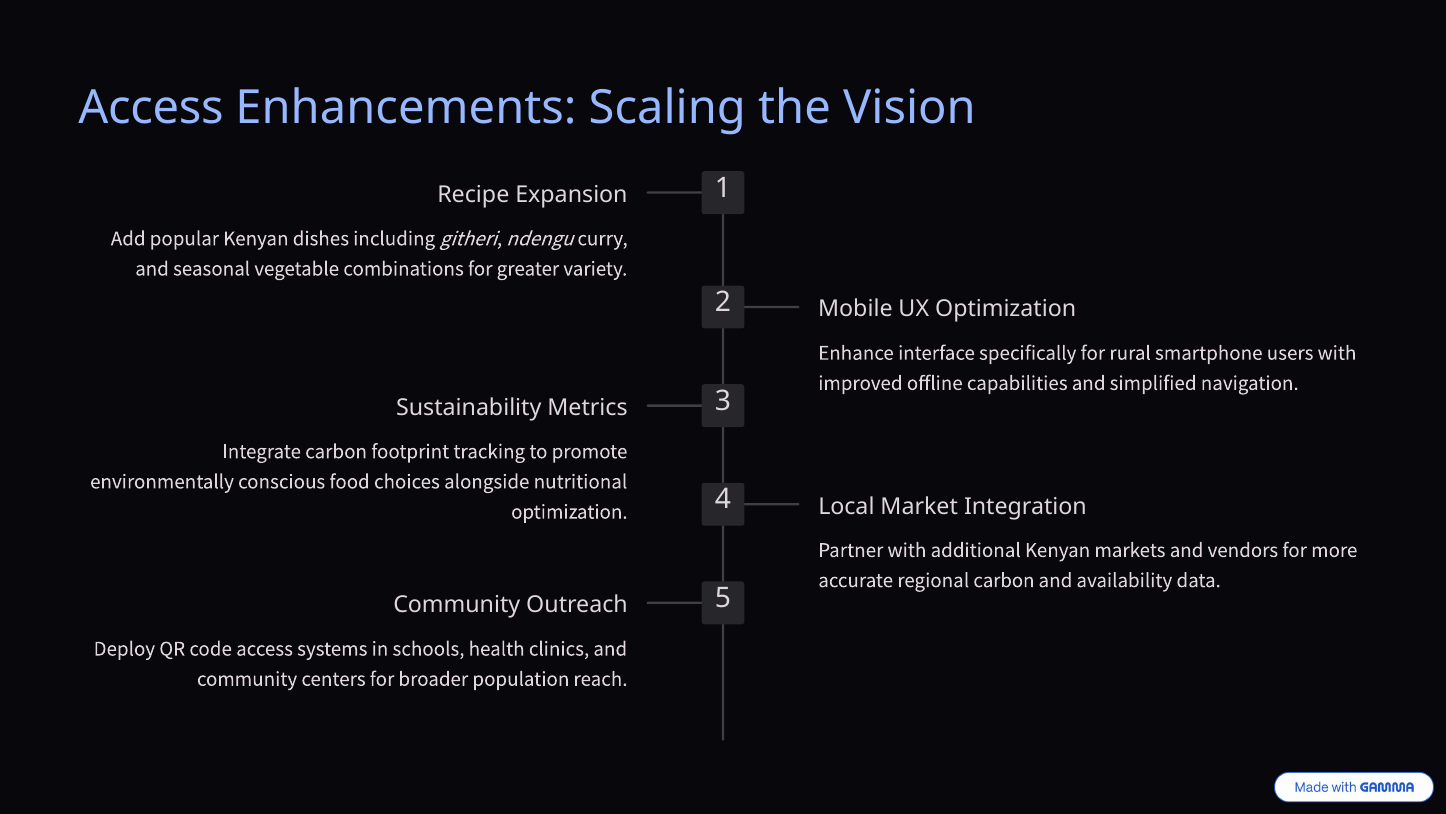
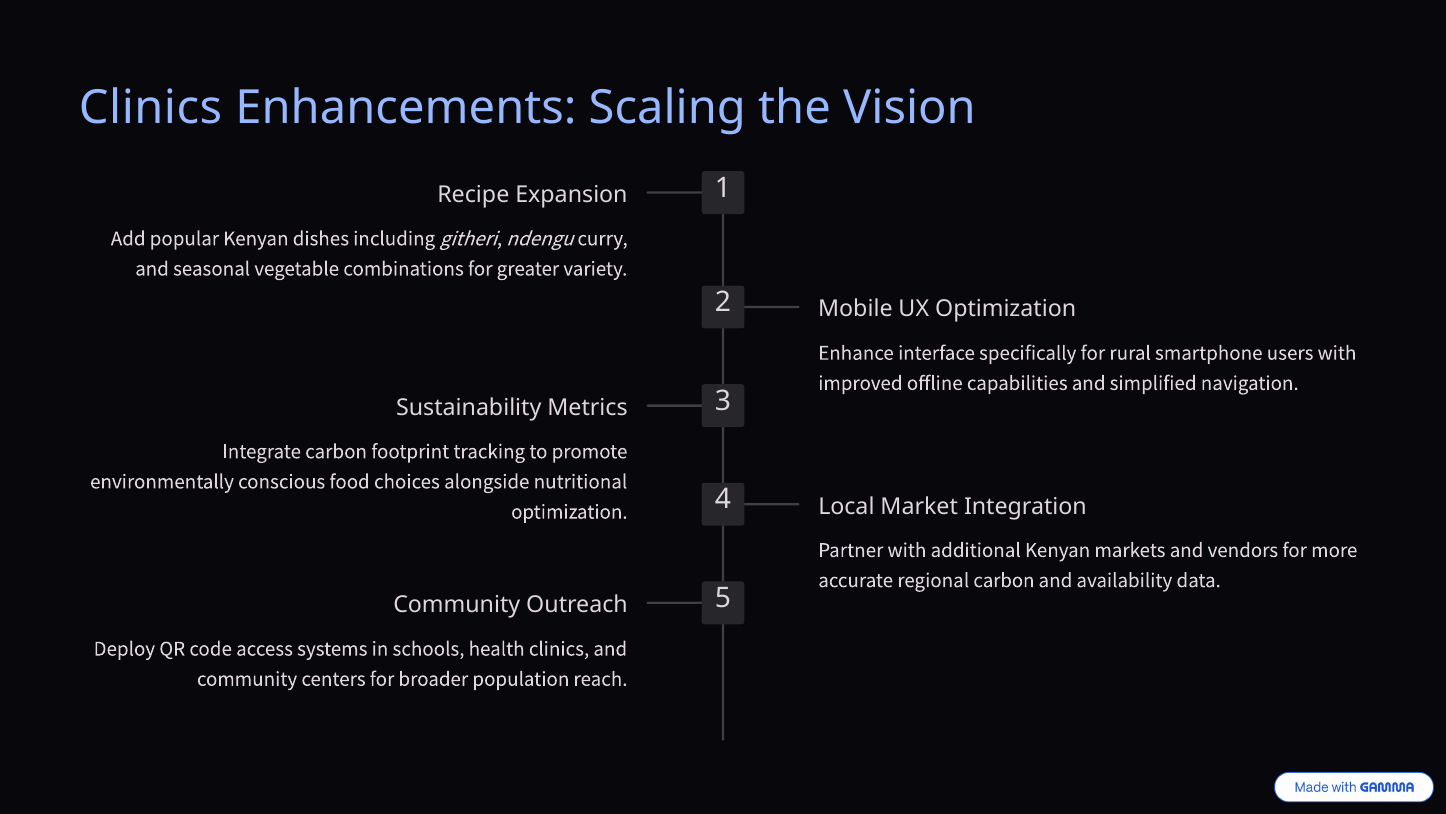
Access at (151, 107): Access -> Clinics
